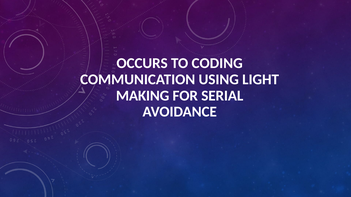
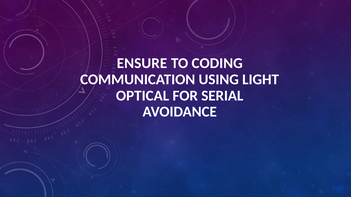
OCCURS: OCCURS -> ENSURE
MAKING: MAKING -> OPTICAL
